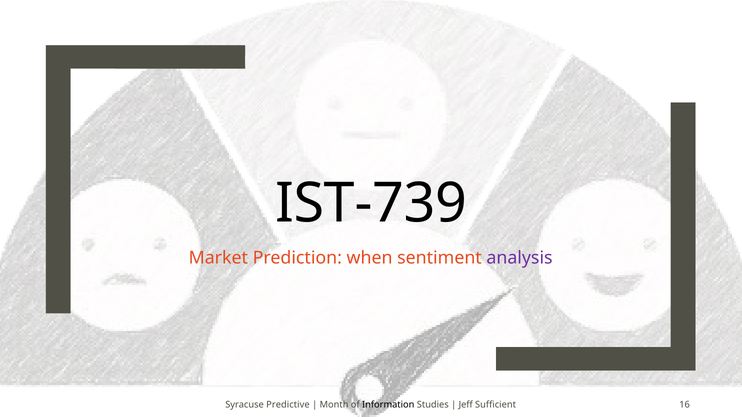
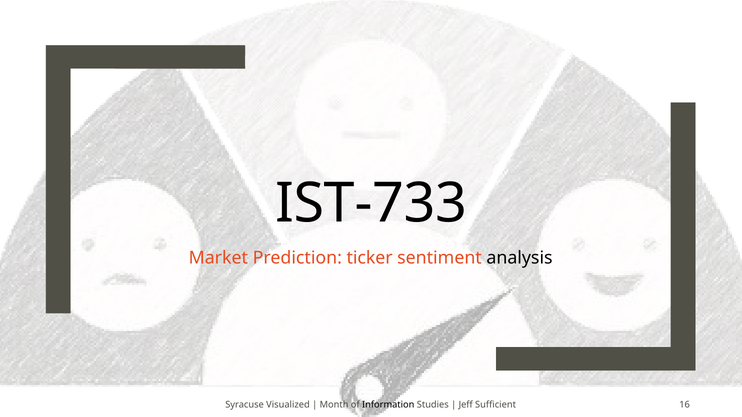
IST-739: IST-739 -> IST-733
when: when -> ticker
analysis colour: purple -> black
Predictive: Predictive -> Visualized
